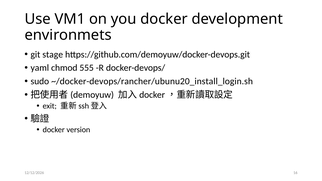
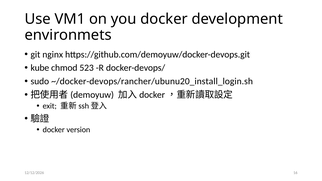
stage: stage -> nginx
yaml: yaml -> kube
555: 555 -> 523
